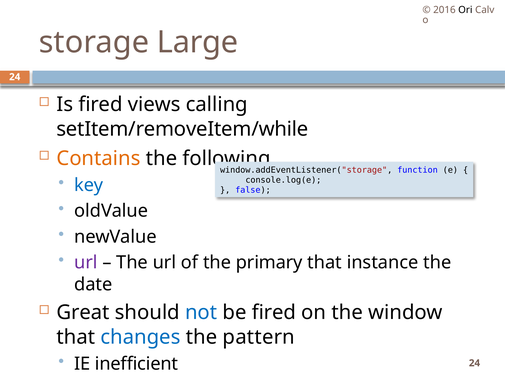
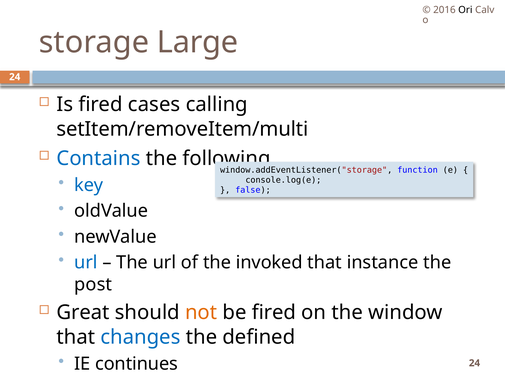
views: views -> cases
setItem/removeItem/while: setItem/removeItem/while -> setItem/removeItem/multi
Contains colour: orange -> blue
url at (86, 262) colour: purple -> blue
primary: primary -> invoked
date: date -> post
not colour: blue -> orange
pattern: pattern -> defined
inefficient: inefficient -> continues
